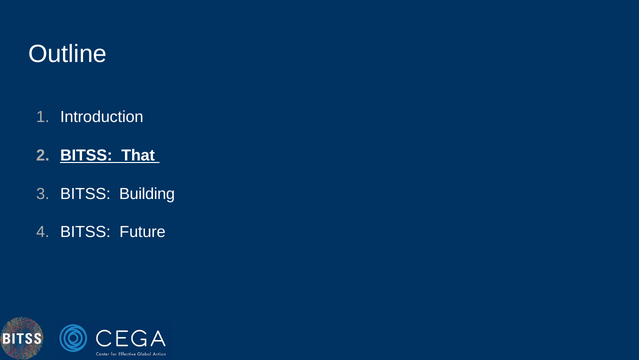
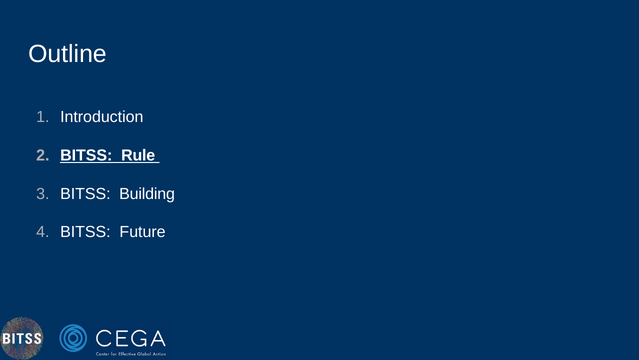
That: That -> Rule
